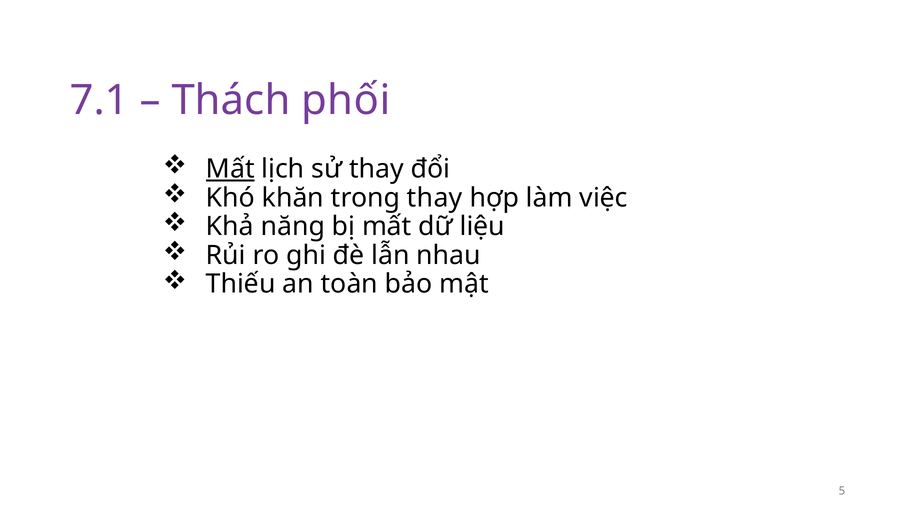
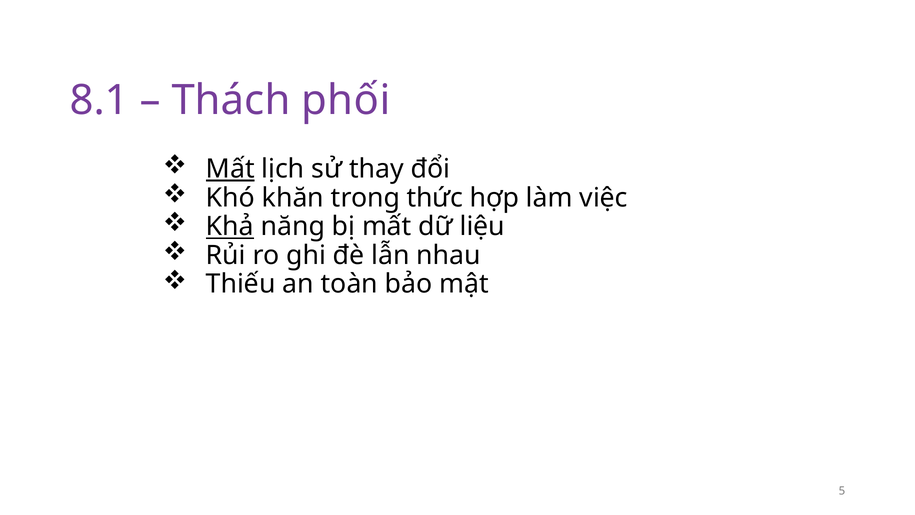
7.1: 7.1 -> 8.1
trong thay: thay -> thức
Khả underline: none -> present
